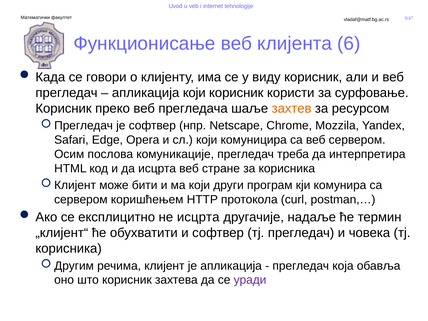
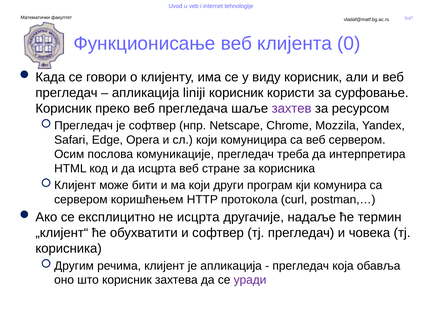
6: 6 -> 0
апликација који: који -> liniji
захтев colour: orange -> purple
